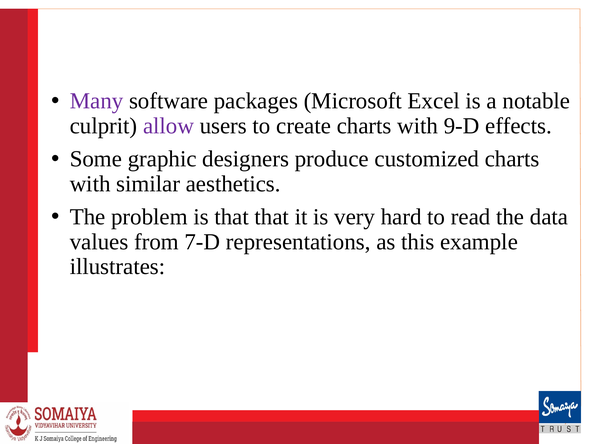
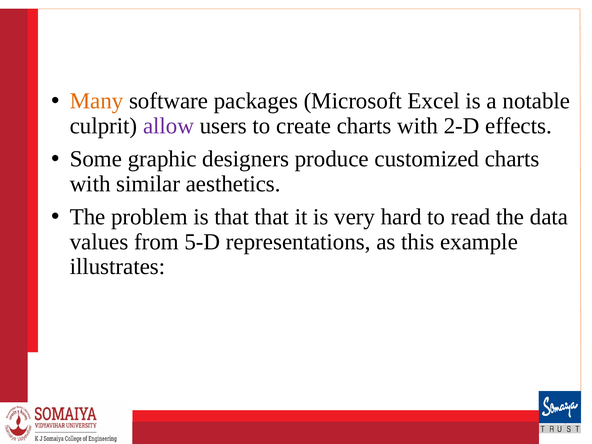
Many colour: purple -> orange
9-D: 9-D -> 2-D
7-D: 7-D -> 5-D
